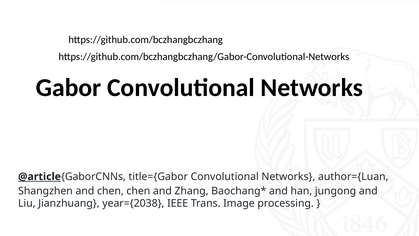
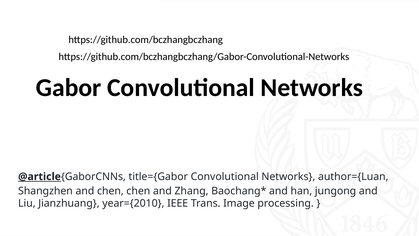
year={2038: year={2038 -> year={2010
